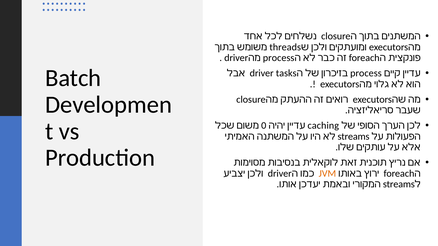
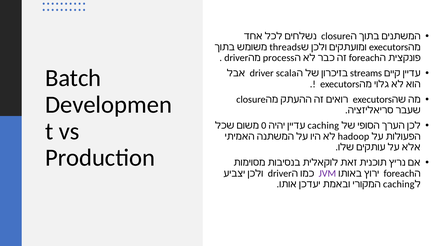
tasks: tasks -> scala
process at (366, 73): process -> streams
streams at (354, 137): streams -> hadoop
JVM colour: orange -> purple
streams at (399, 185): streams -> caching
